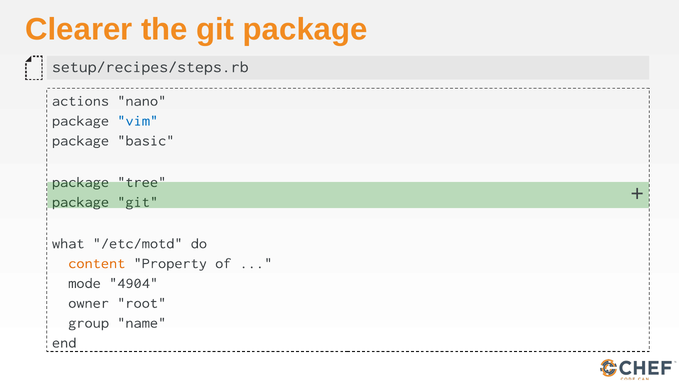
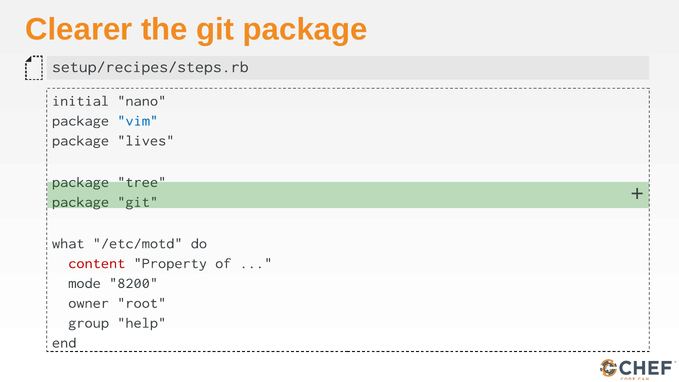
actions: actions -> initial
basic: basic -> lives
content colour: orange -> red
4904: 4904 -> 8200
name: name -> help
